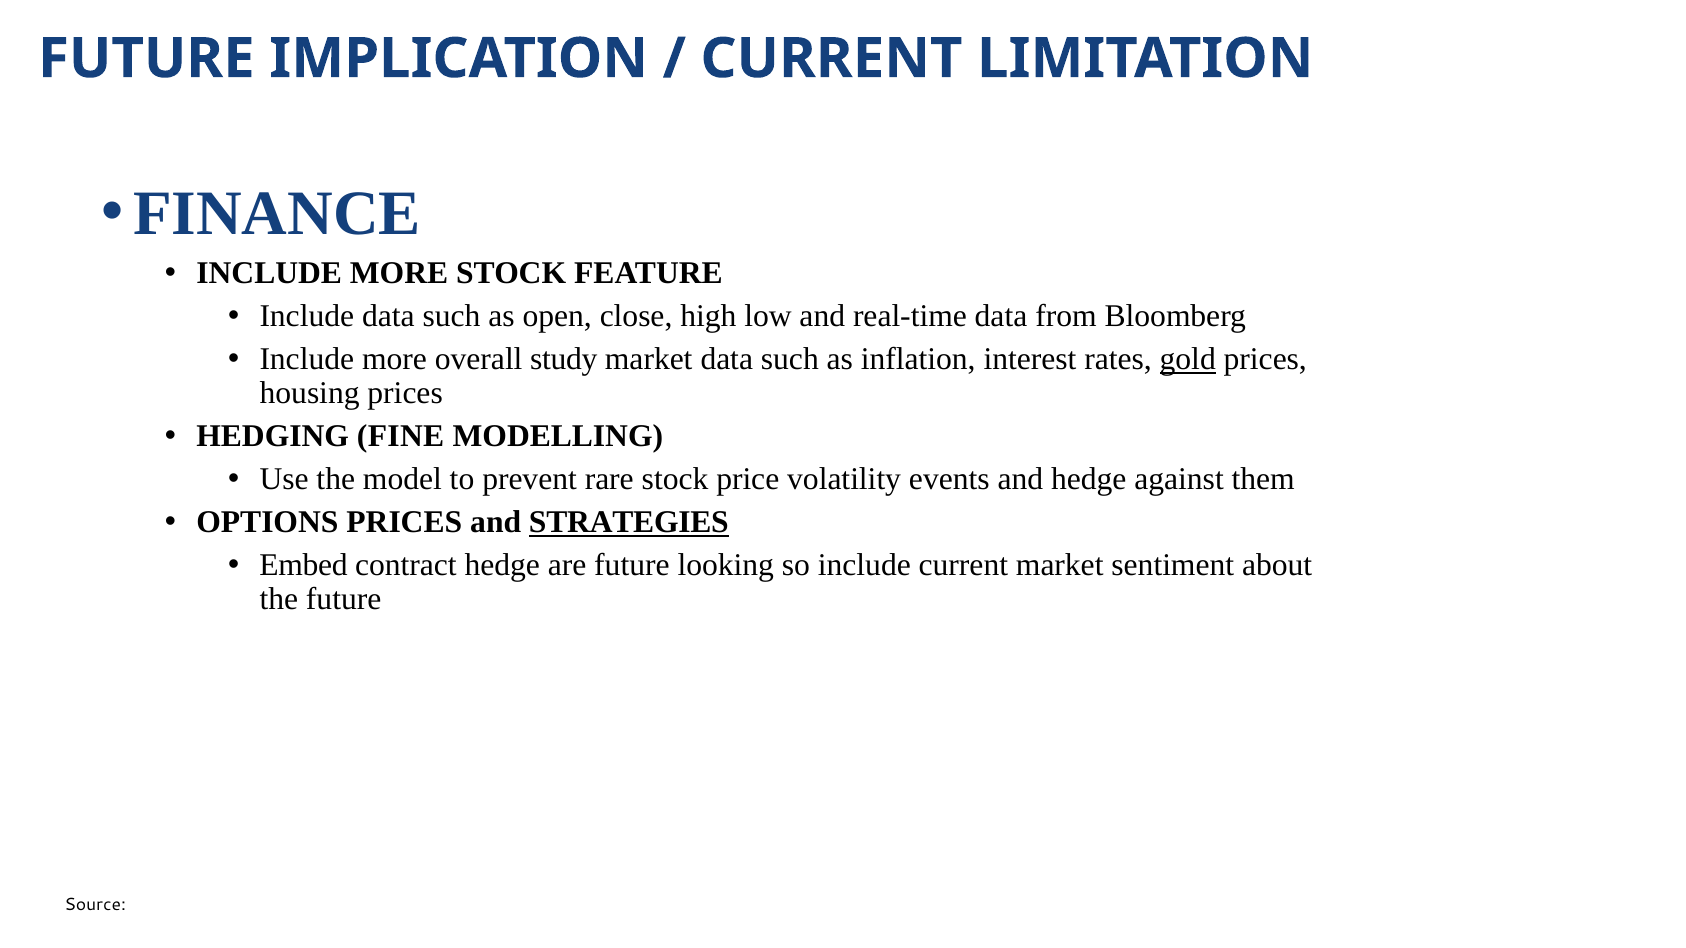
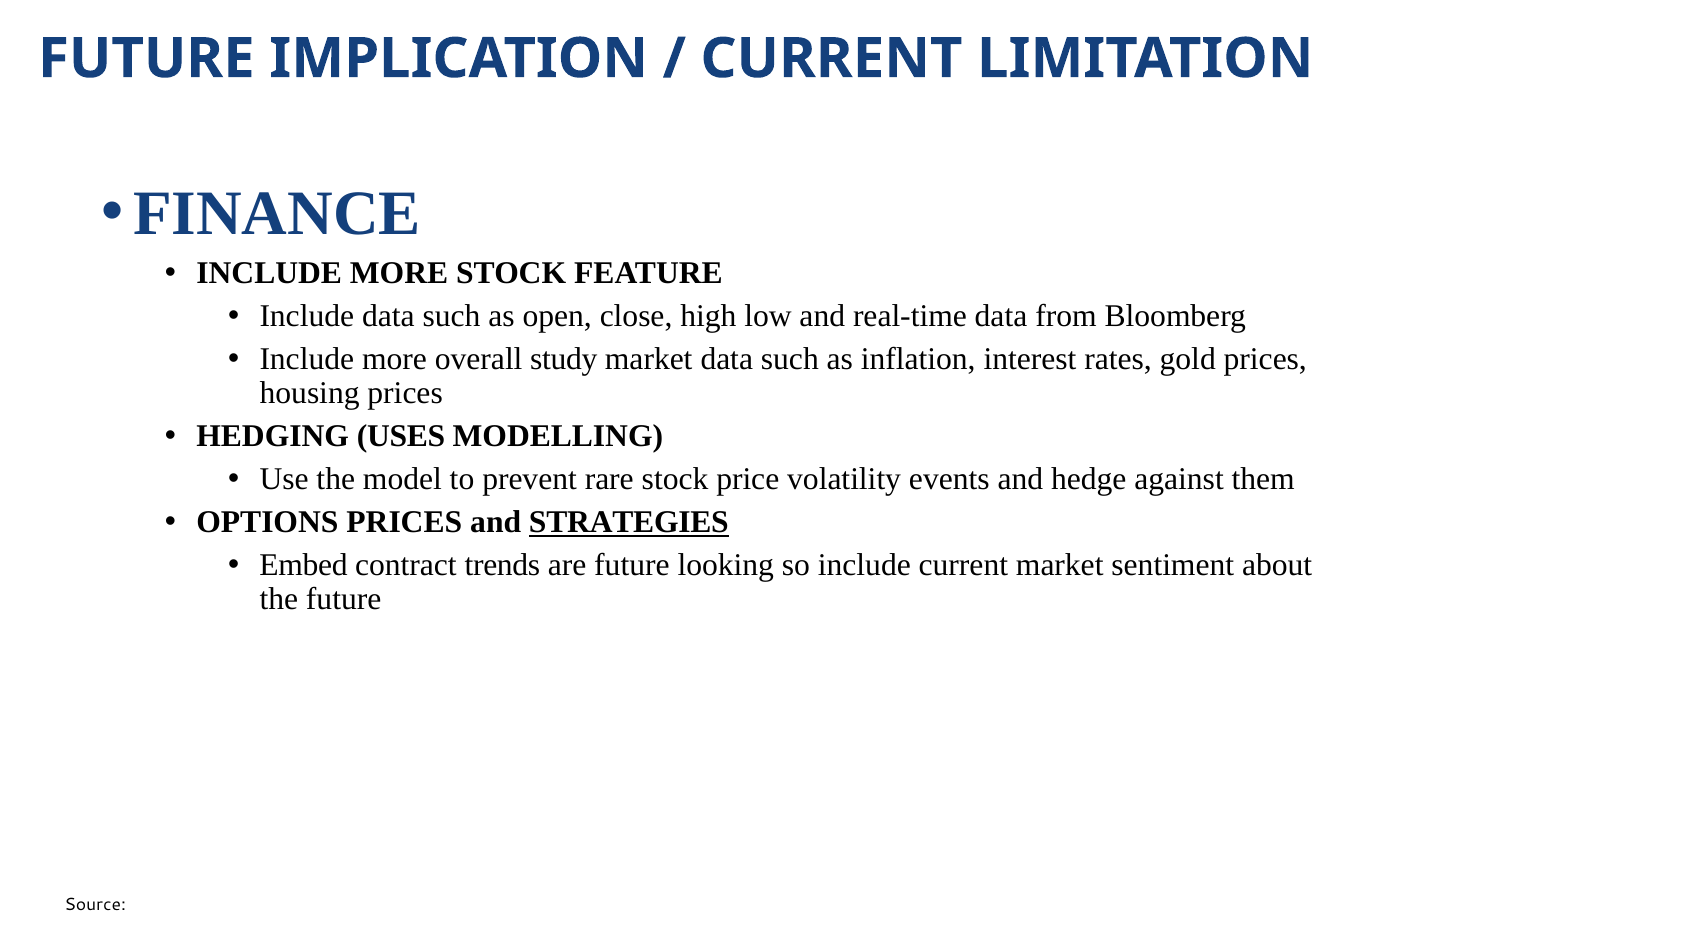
gold underline: present -> none
FINE: FINE -> USES
contract hedge: hedge -> trends
